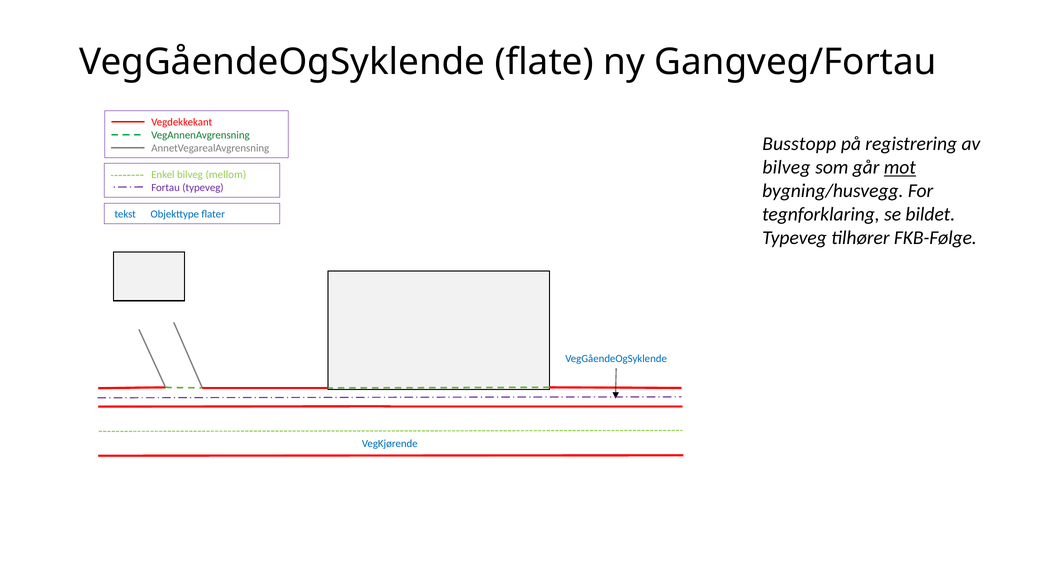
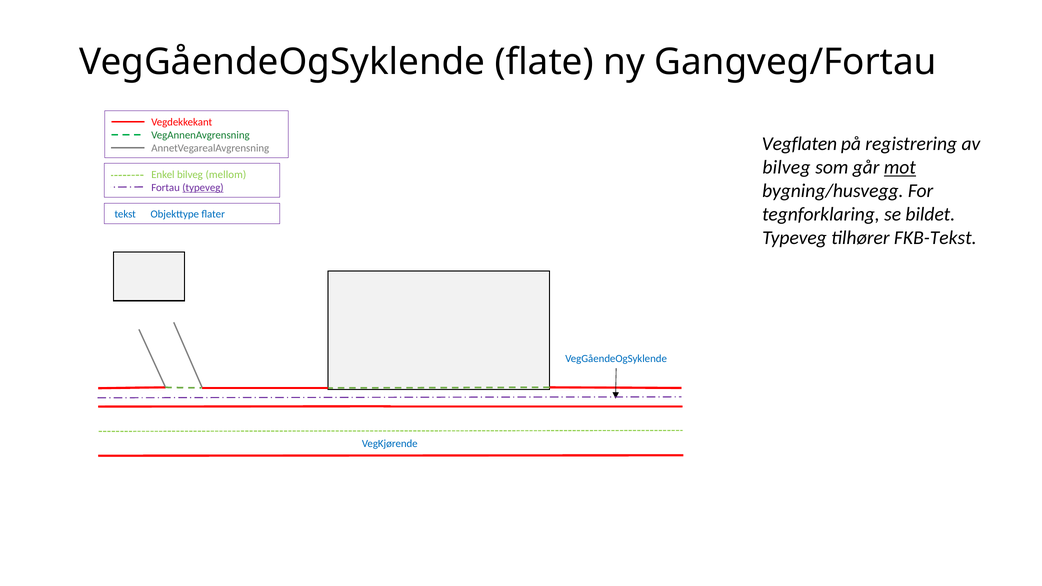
Busstopp: Busstopp -> Vegflaten
typeveg at (203, 188) underline: none -> present
FKB-Følge: FKB-Følge -> FKB-Tekst
